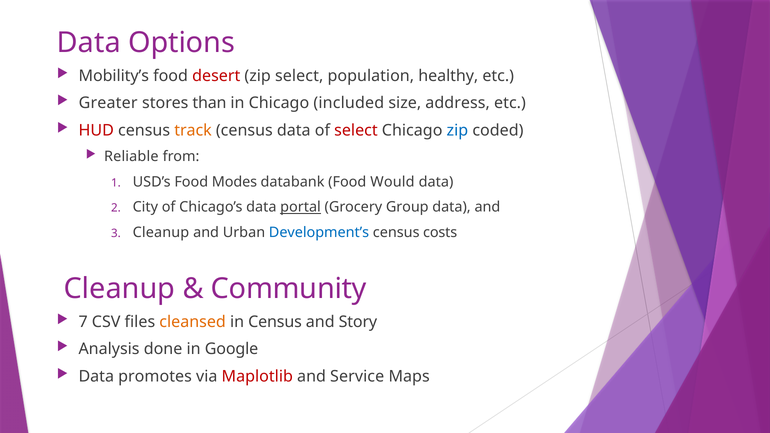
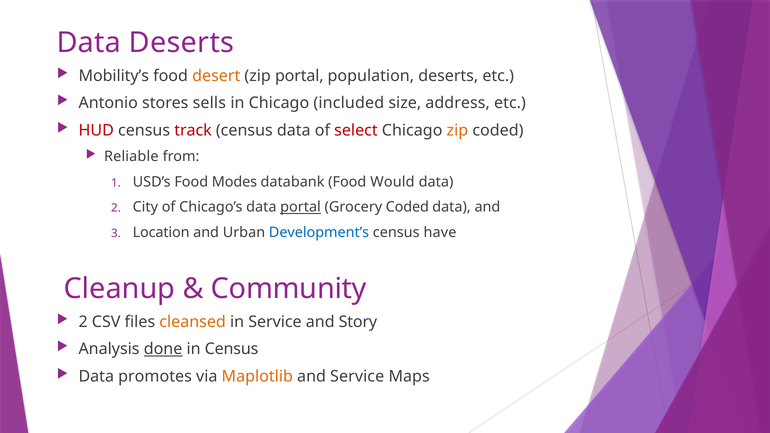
Data Options: Options -> Deserts
desert colour: red -> orange
zip select: select -> portal
population healthy: healthy -> deserts
Greater: Greater -> Antonio
than: than -> sells
track colour: orange -> red
zip at (457, 130) colour: blue -> orange
Grocery Group: Group -> Coded
3 Cleanup: Cleanup -> Location
costs: costs -> have
7 at (83, 322): 7 -> 2
in Census: Census -> Service
done underline: none -> present
in Google: Google -> Census
Maplotlib colour: red -> orange
